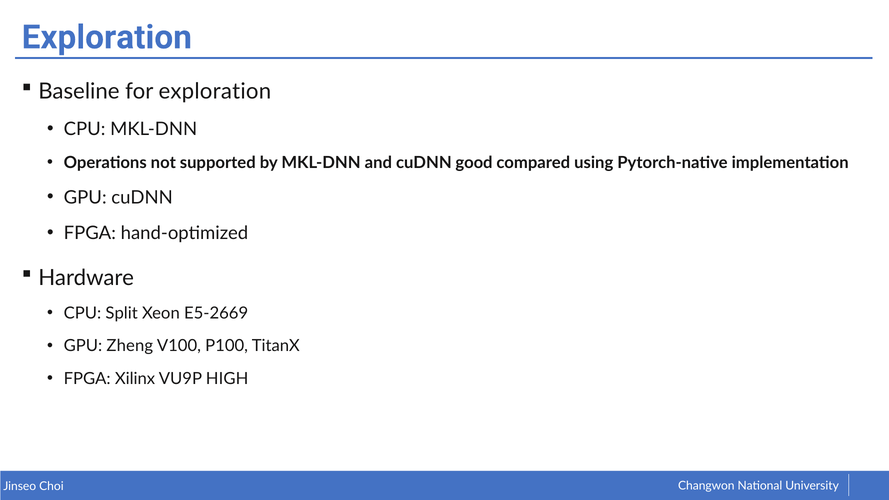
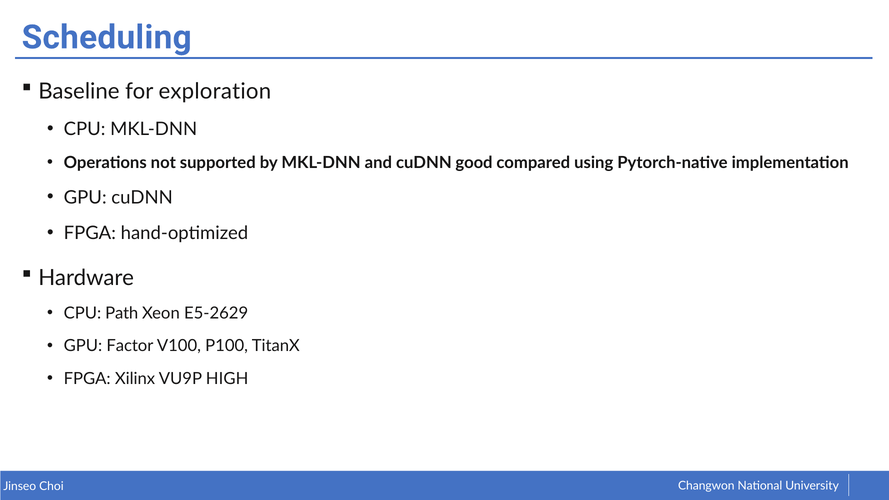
Exploration at (107, 37): Exploration -> Scheduling
Split: Split -> Path
E5-2669: E5-2669 -> E5-2629
Zheng: Zheng -> Factor
